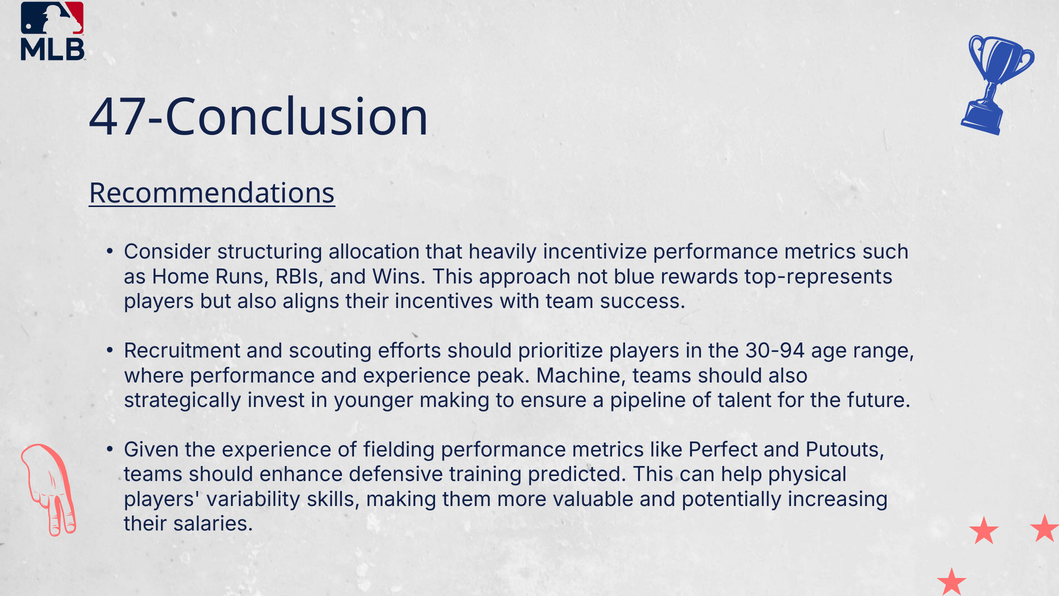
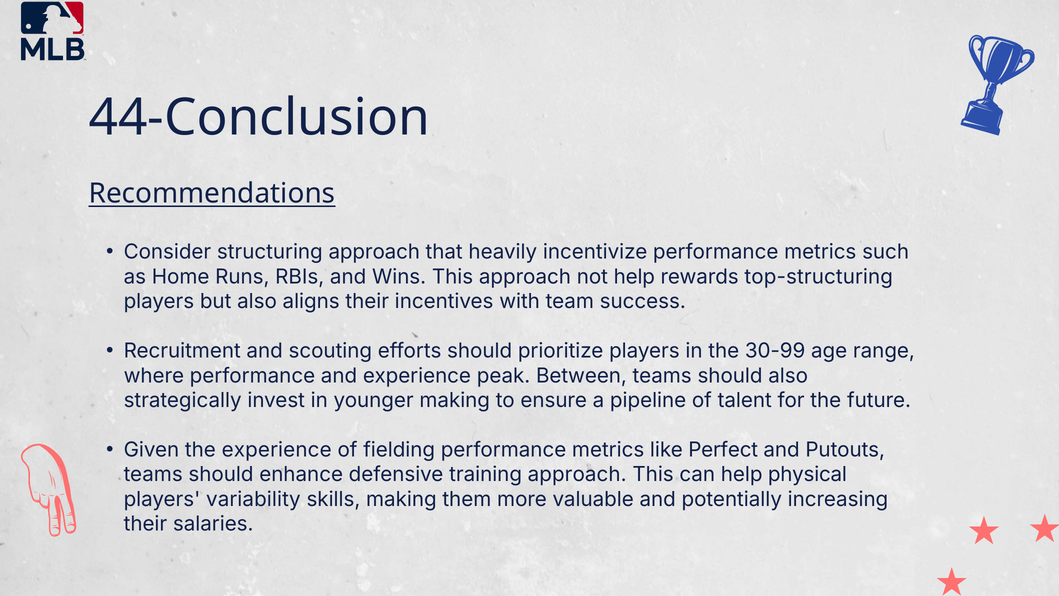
47-Conclusion: 47-Conclusion -> 44-Conclusion
structuring allocation: allocation -> approach
not blue: blue -> help
top-represents: top-represents -> top-structuring
30-94: 30-94 -> 30-99
Machine: Machine -> Between
training predicted: predicted -> approach
